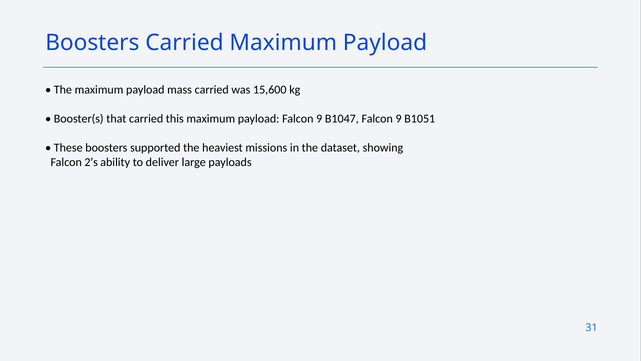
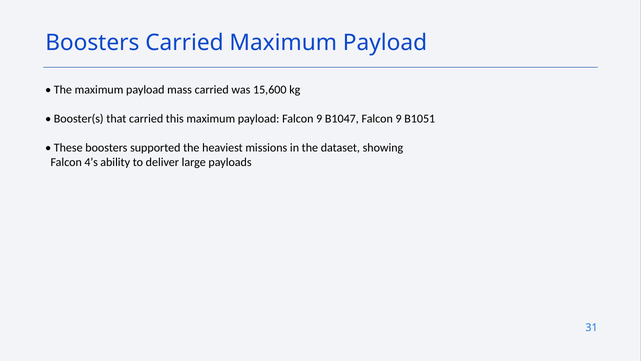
2’s: 2’s -> 4’s
